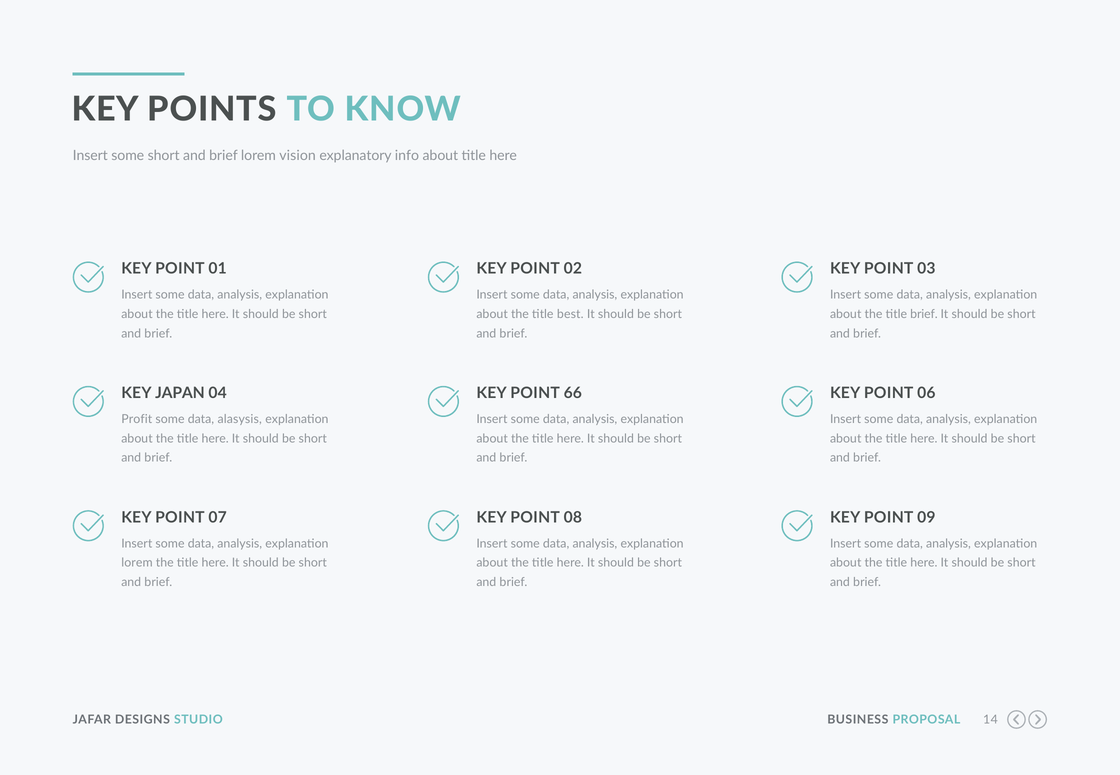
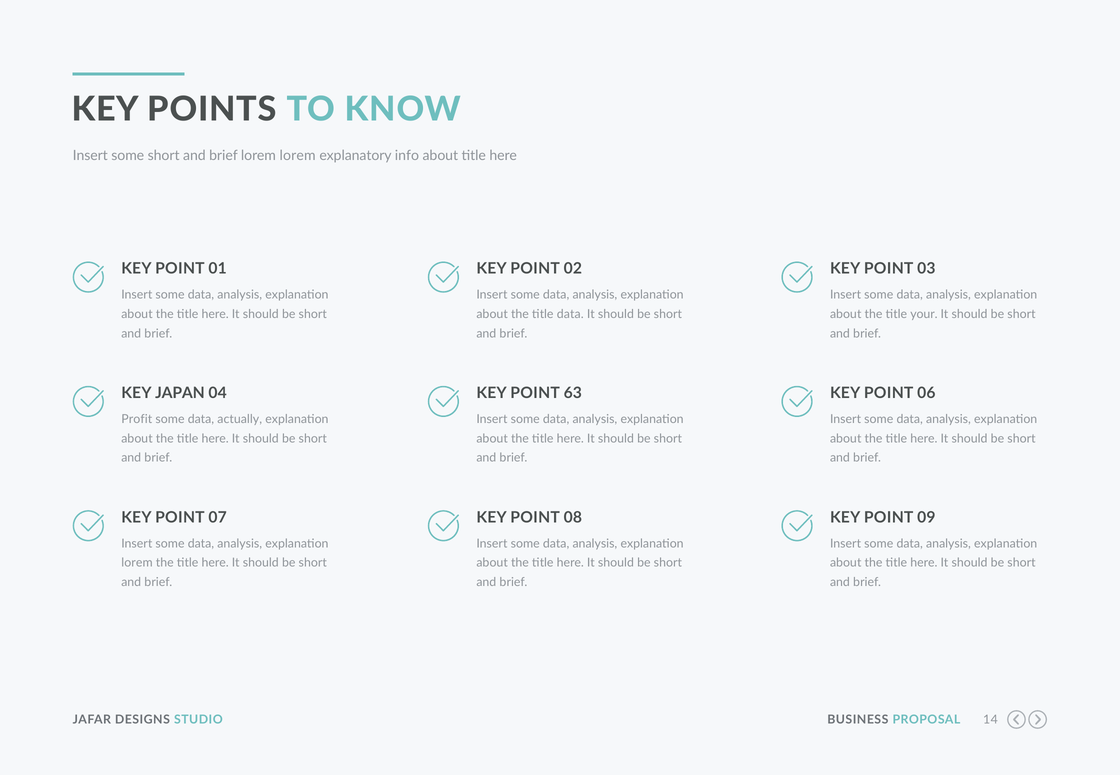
lorem vision: vision -> lorem
title best: best -> data
title brief: brief -> your
66: 66 -> 63
alasysis: alasysis -> actually
